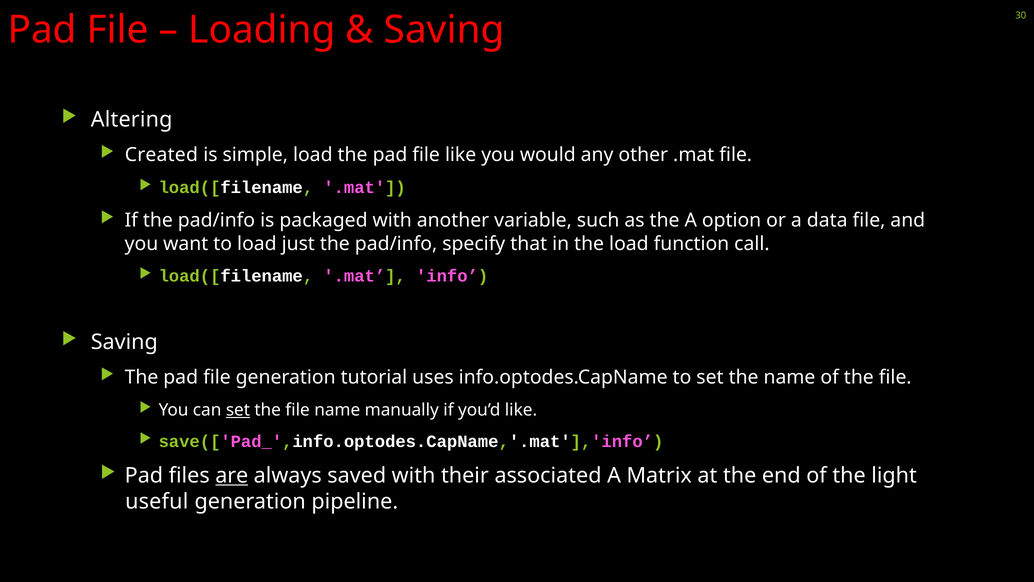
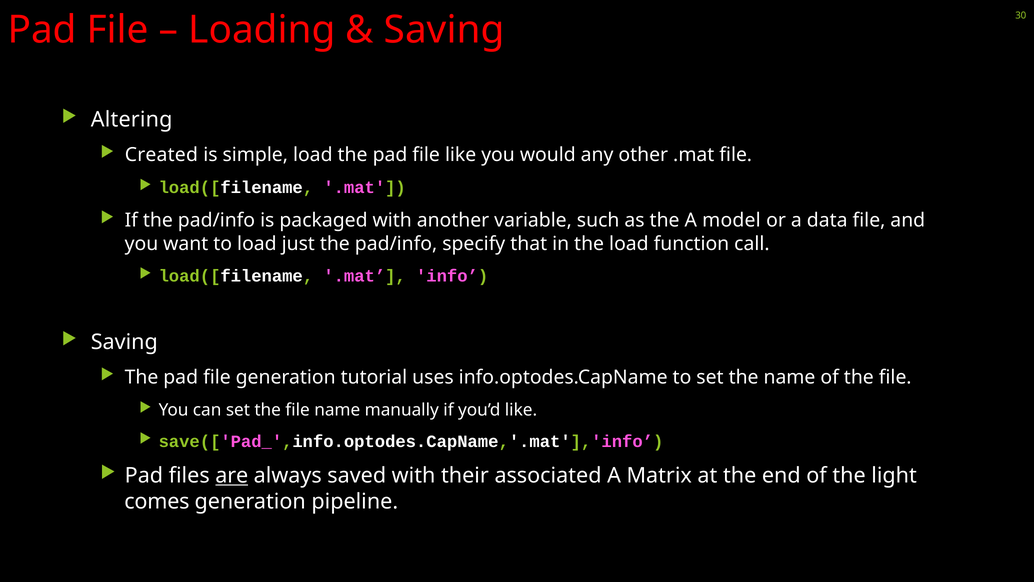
option: option -> model
set at (238, 410) underline: present -> none
useful: useful -> comes
